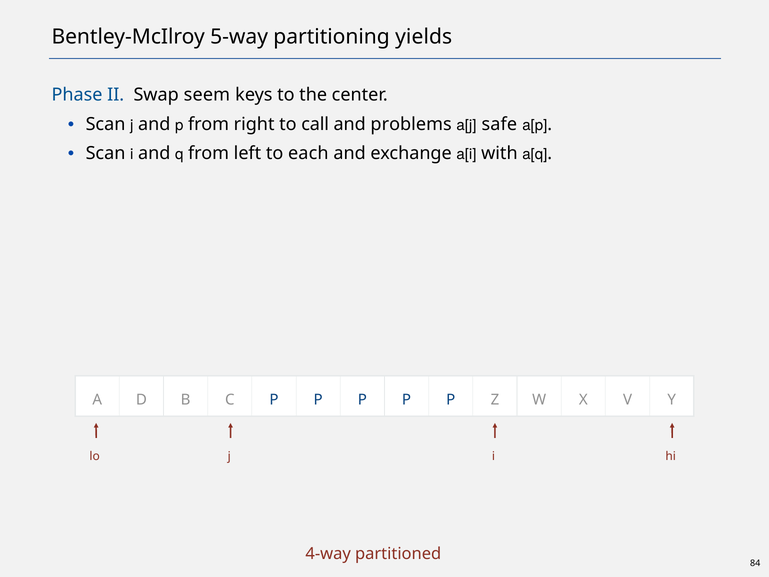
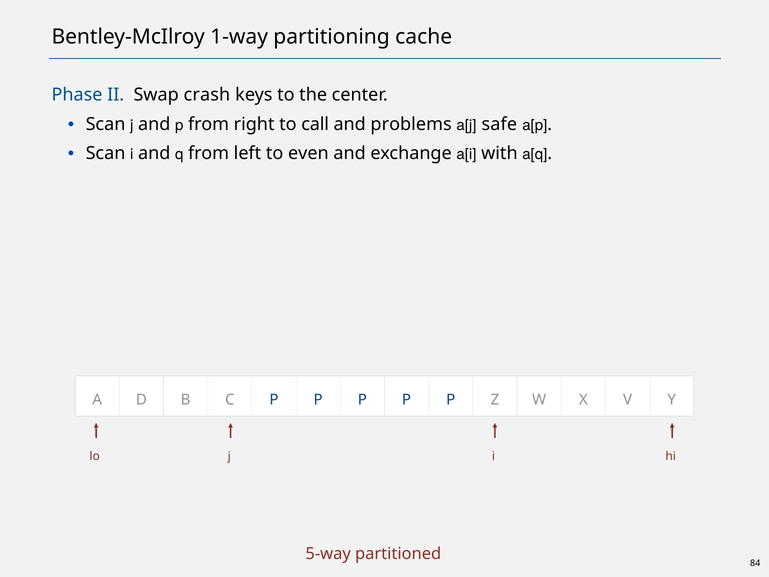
5-way: 5-way -> 1-way
yields: yields -> cache
seem: seem -> crash
each: each -> even
4-way: 4-way -> 5-way
